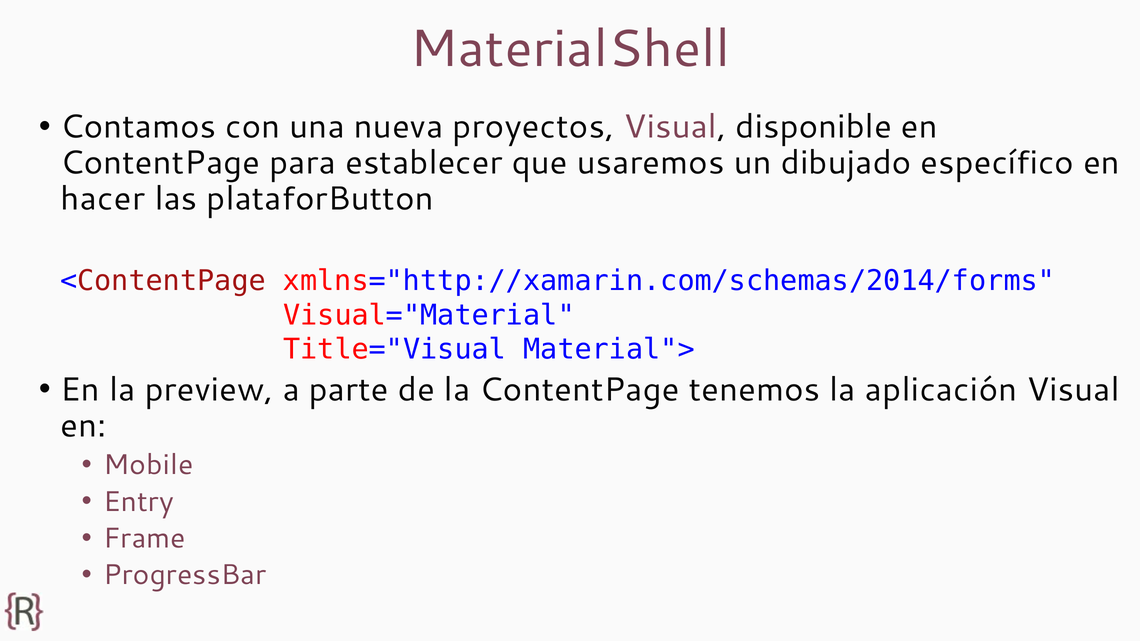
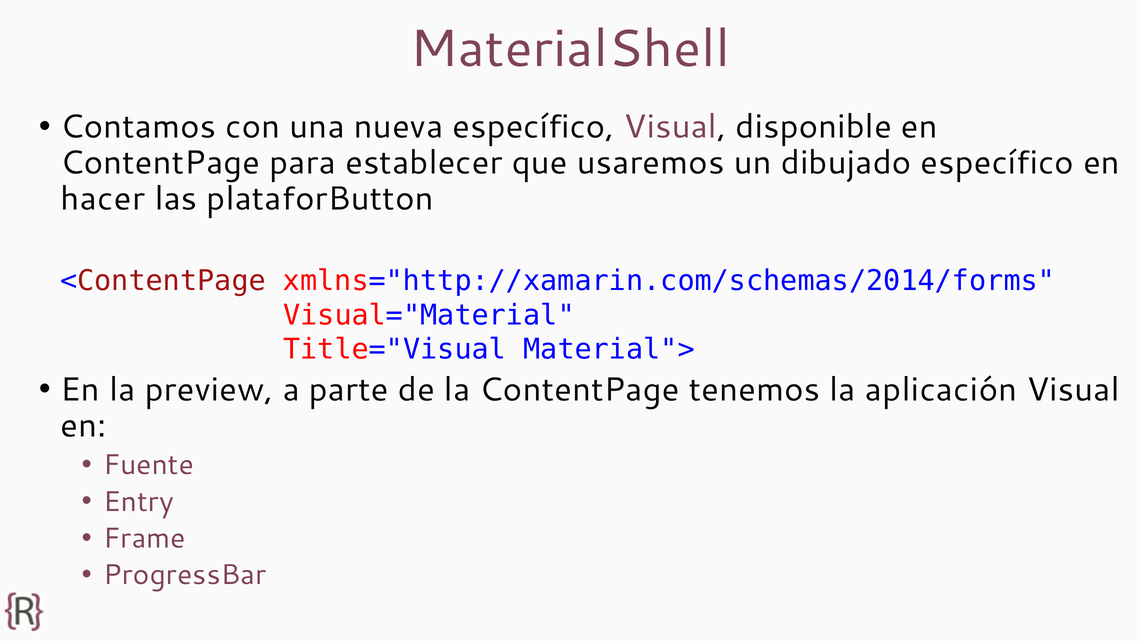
nueva proyectos: proyectos -> específico
Mobile: Mobile -> Fuente
